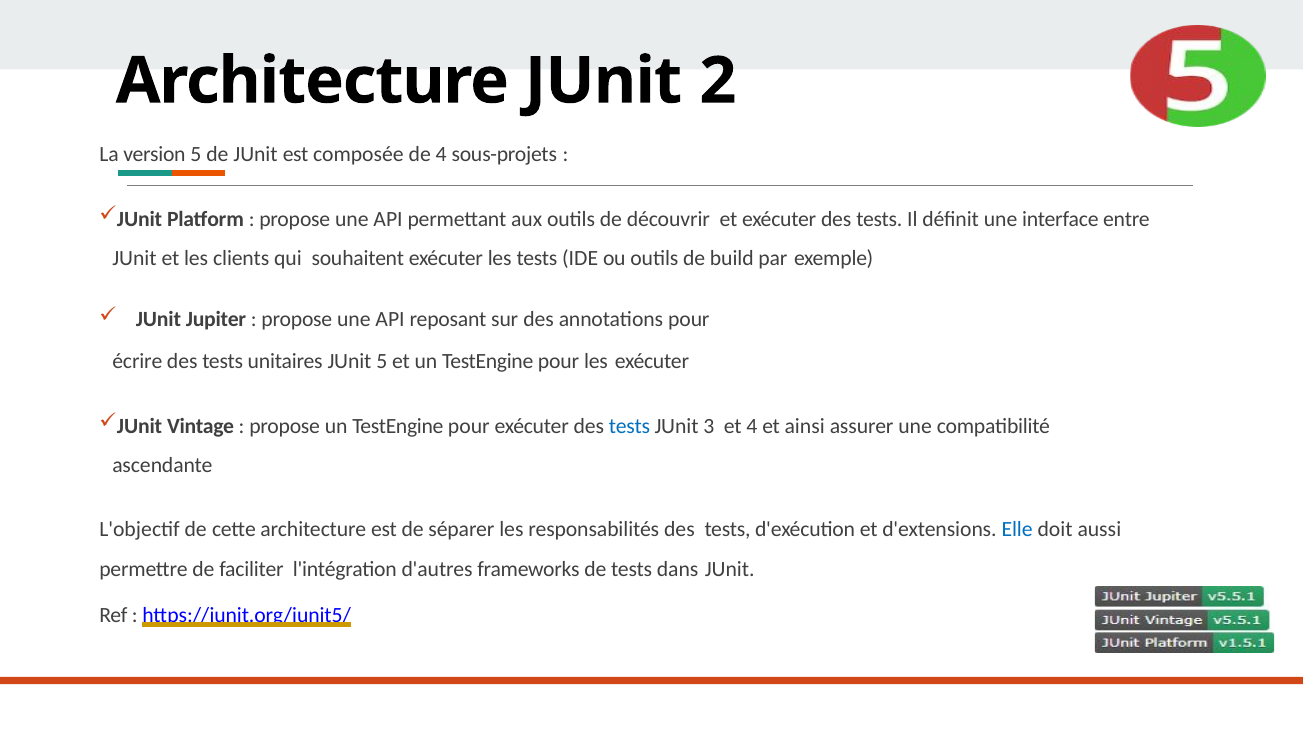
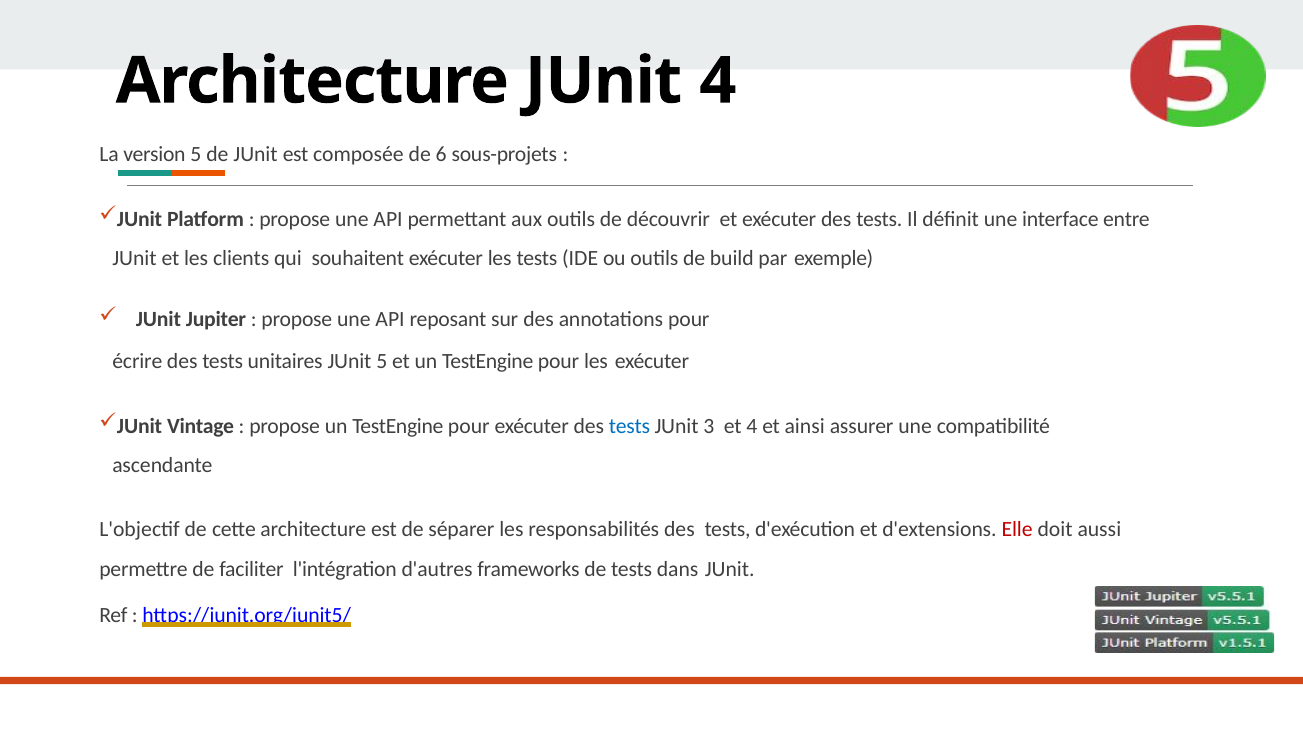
JUnit 2: 2 -> 4
de 4: 4 -> 6
Elle colour: blue -> red
